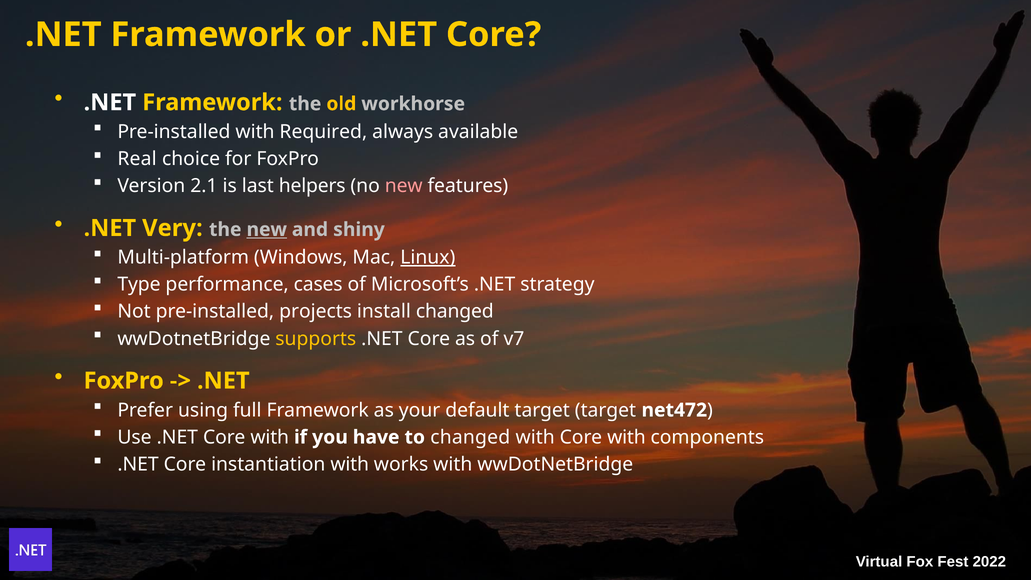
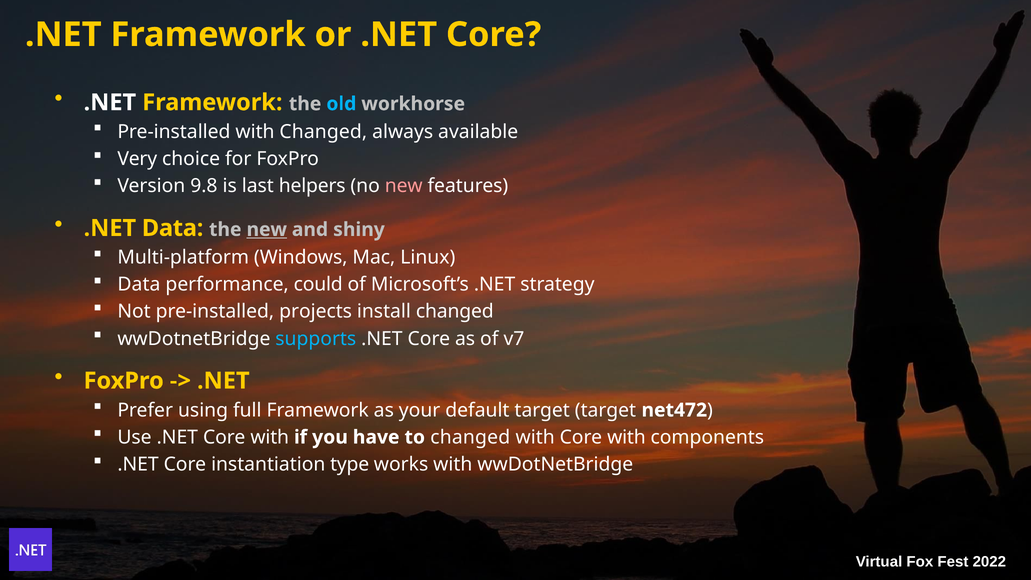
old colour: yellow -> light blue
with Required: Required -> Changed
Real: Real -> Very
2.1: 2.1 -> 9.8
.NET Very: Very -> Data
Linux underline: present -> none
Type at (139, 284): Type -> Data
cases: cases -> could
supports colour: yellow -> light blue
instantiation with: with -> type
